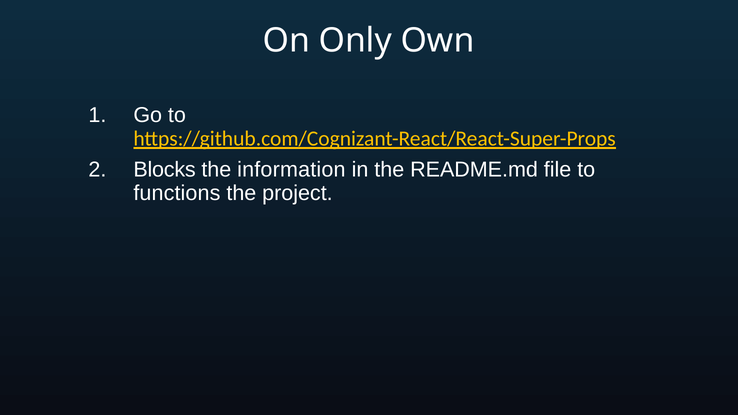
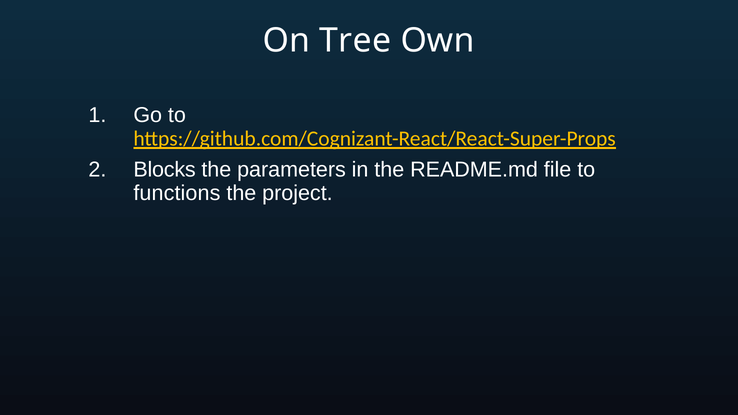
Only: Only -> Tree
information: information -> parameters
